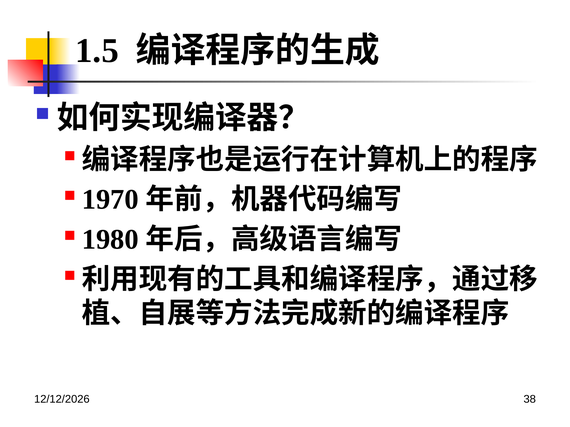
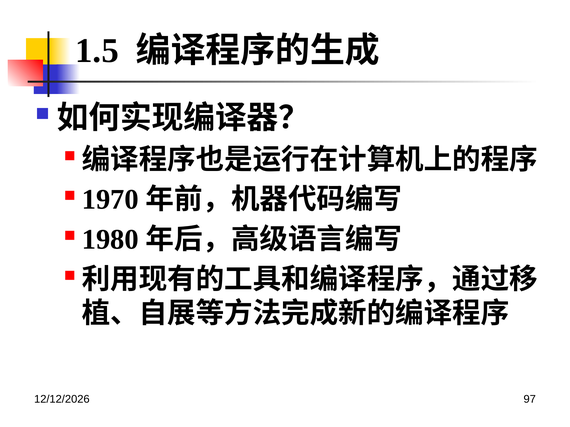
38: 38 -> 97
